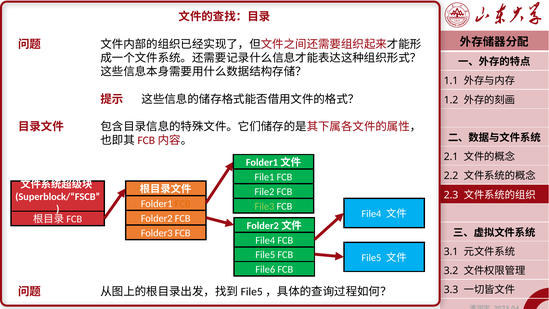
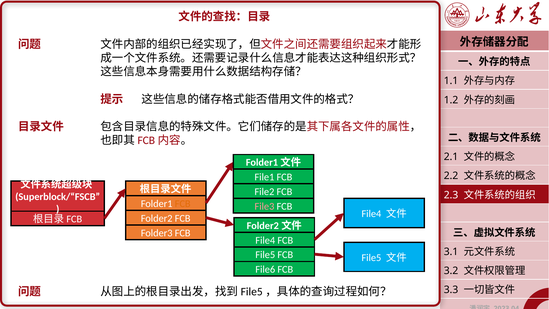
File3 colour: light green -> pink
